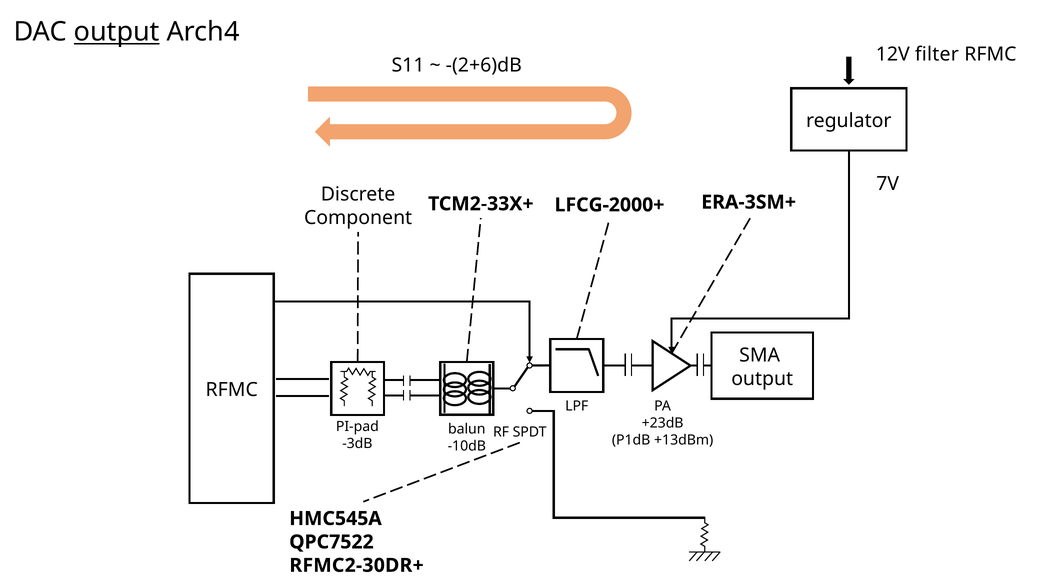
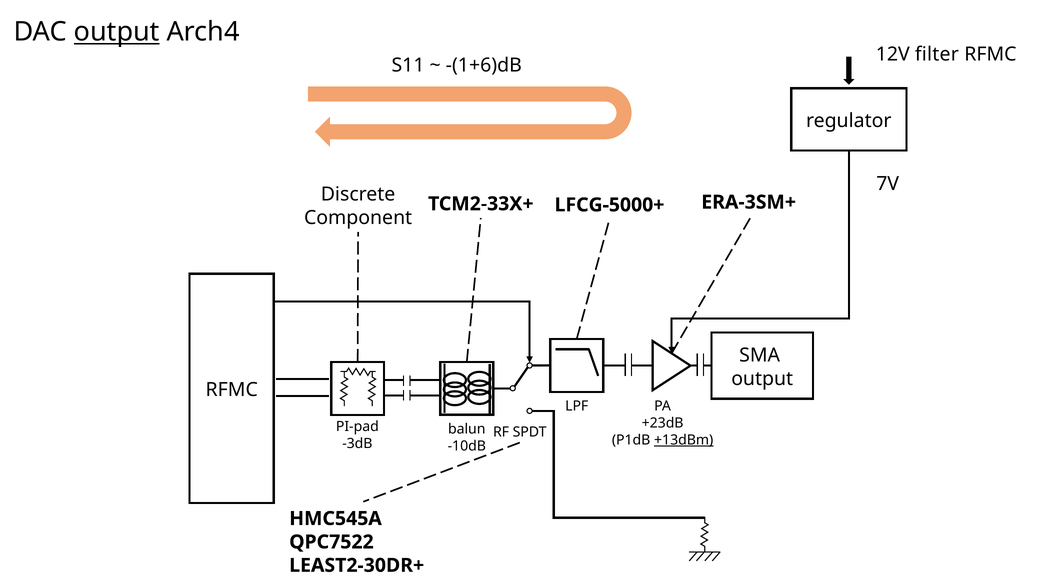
-(2+6)dB: -(2+6)dB -> -(1+6)dB
LFCG-2000+: LFCG-2000+ -> LFCG-5000+
+13dBm underline: none -> present
RFMC2-30DR+: RFMC2-30DR+ -> LEAST2-30DR+
